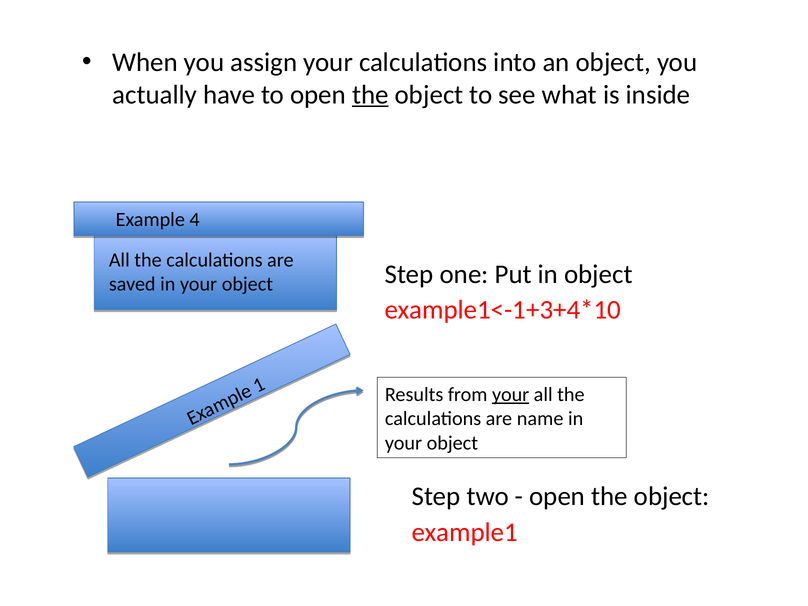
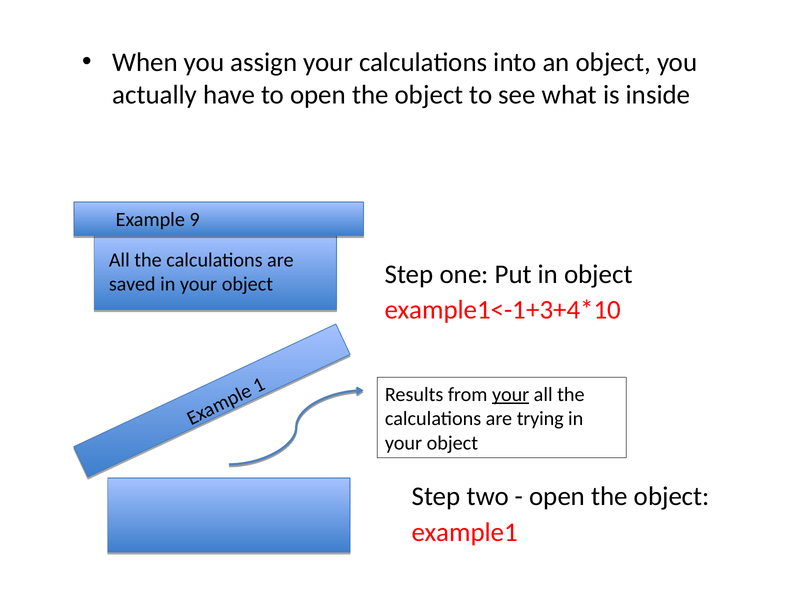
the at (370, 95) underline: present -> none
4: 4 -> 9
name: name -> trying
